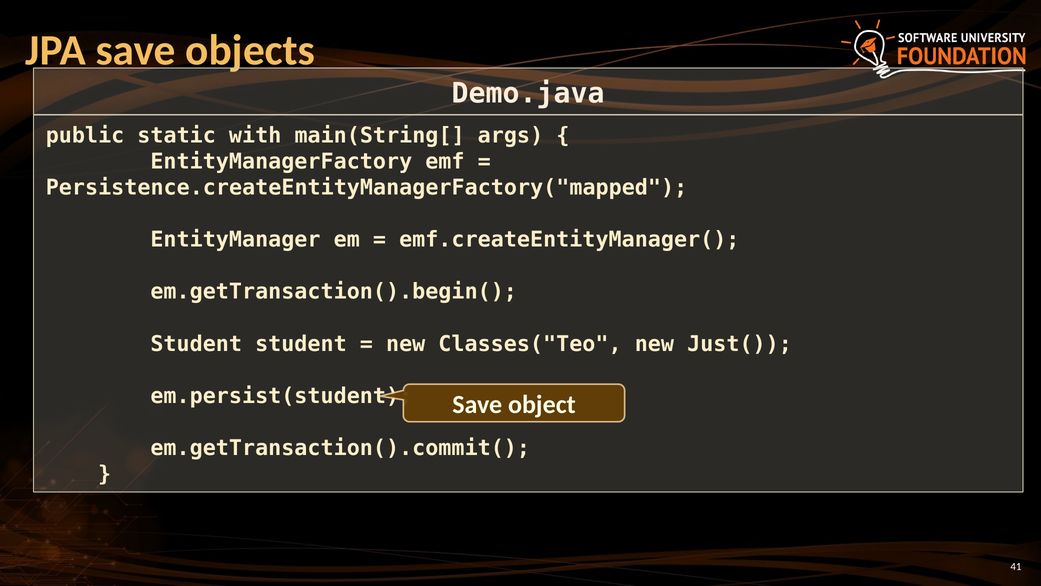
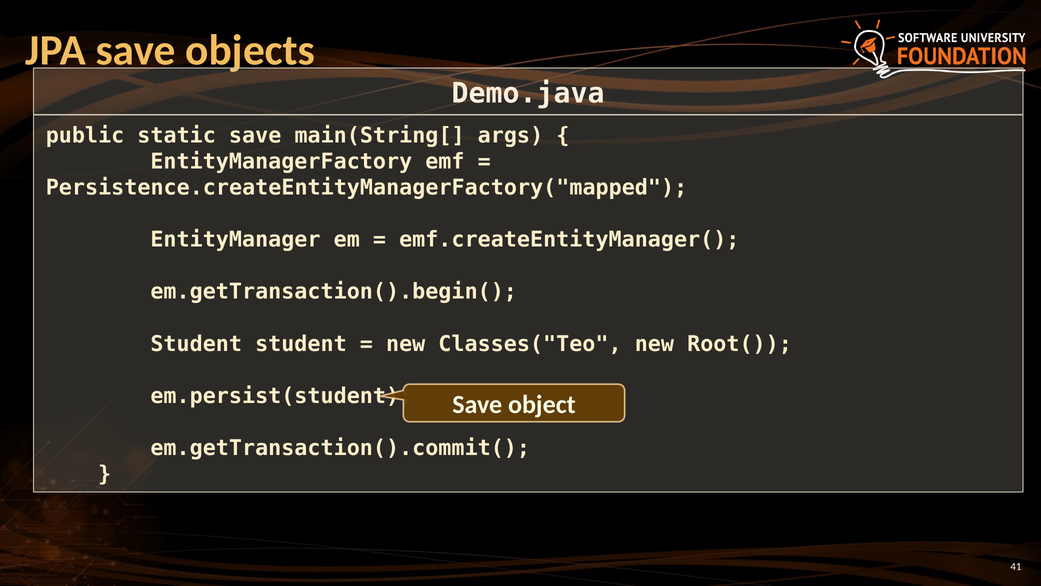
static with: with -> save
Just(: Just( -> Root(
